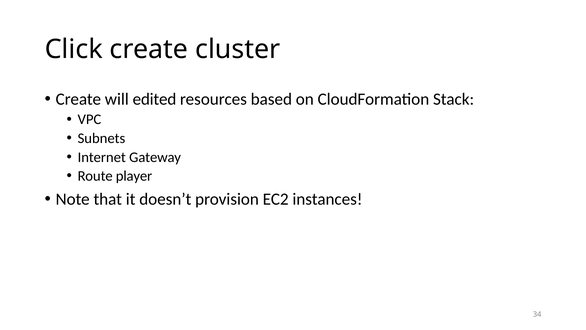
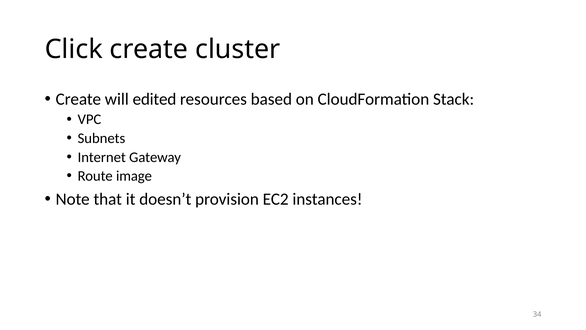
player: player -> image
